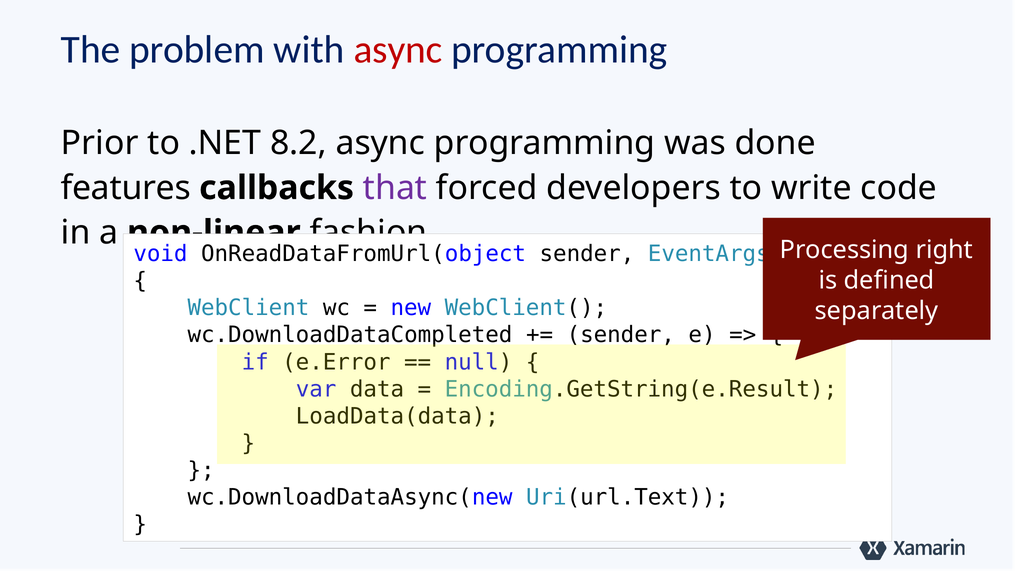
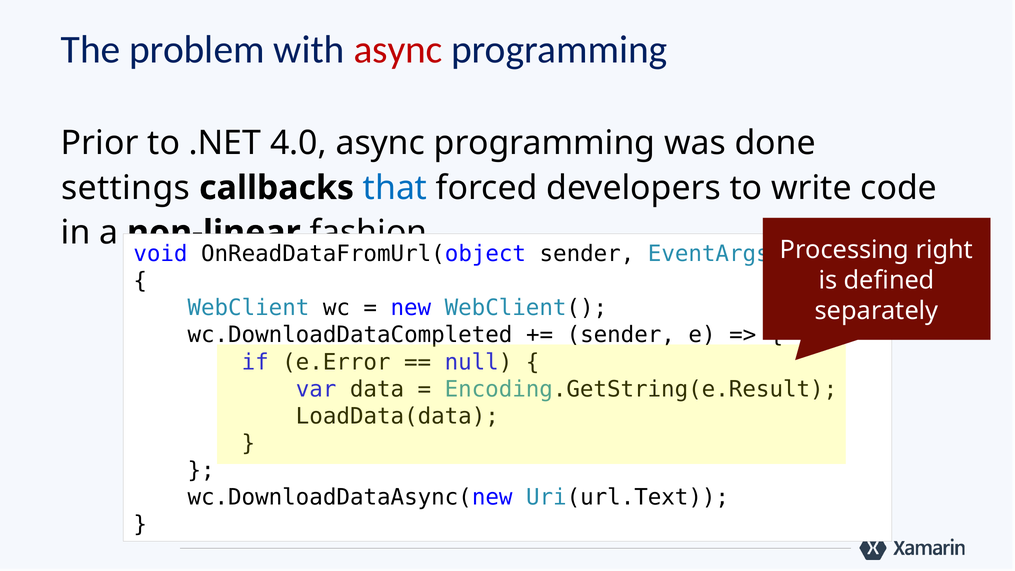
8.2: 8.2 -> 4.0
features: features -> settings
that colour: purple -> blue
